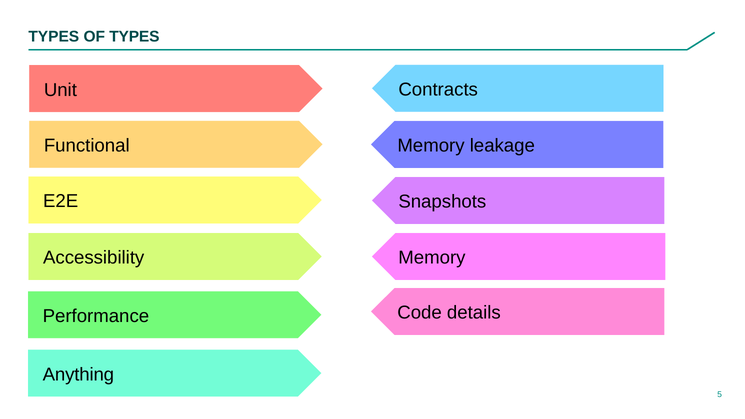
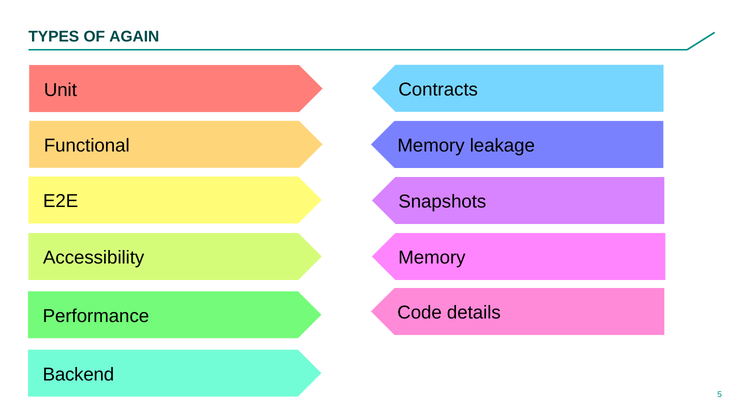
OF TYPES: TYPES -> AGAIN
Anything: Anything -> Backend
